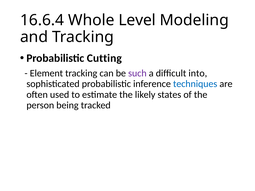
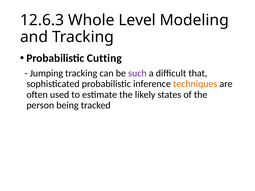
16.6.4: 16.6.4 -> 12.6.3
Element: Element -> Jumping
into: into -> that
techniques colour: blue -> orange
